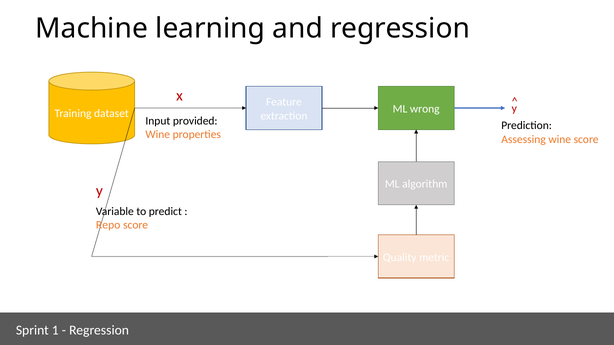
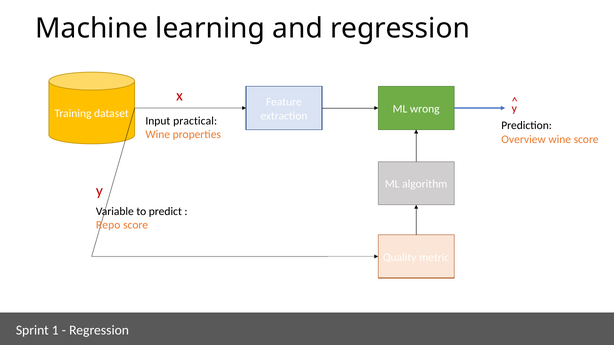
provided: provided -> practical
Assessing: Assessing -> Overview
